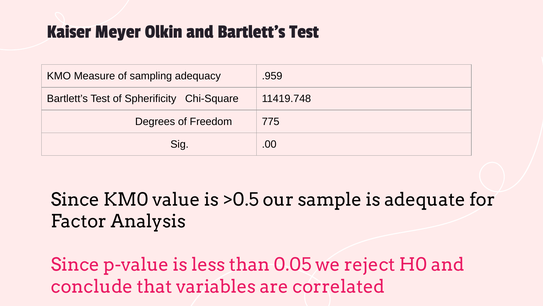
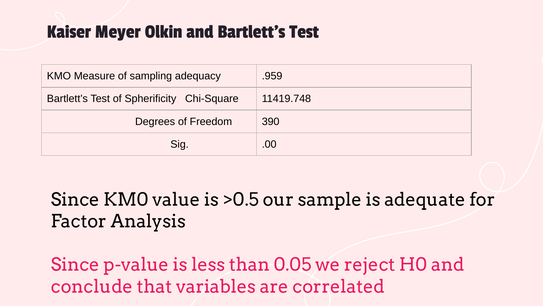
775: 775 -> 390
